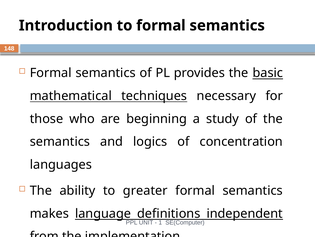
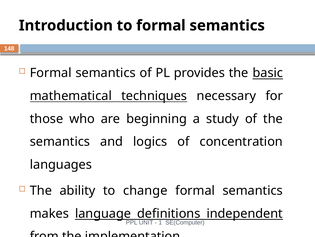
greater: greater -> change
